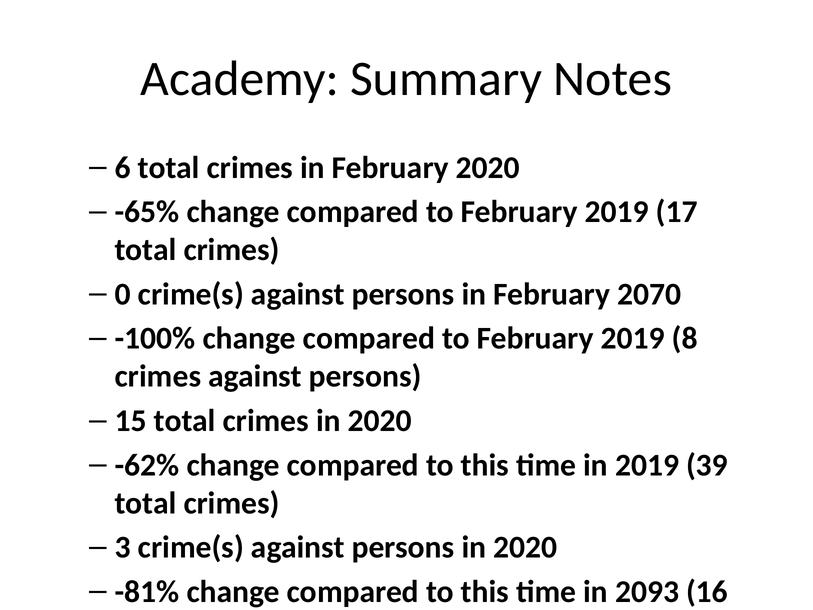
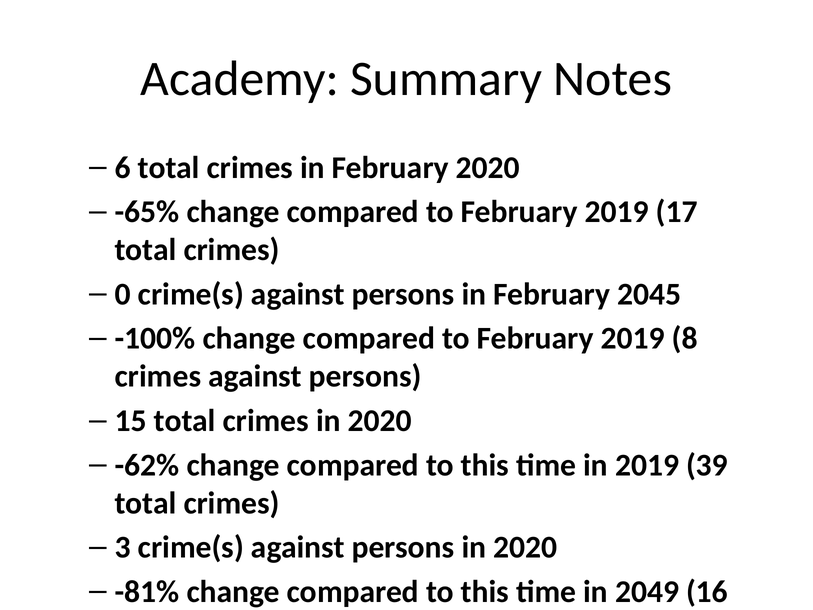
2070: 2070 -> 2045
2093: 2093 -> 2049
